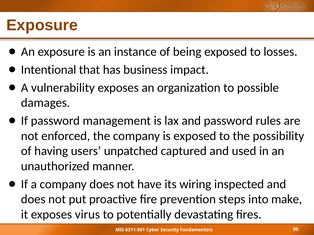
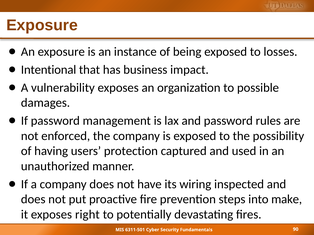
unpatched: unpatched -> protection
virus: virus -> right
